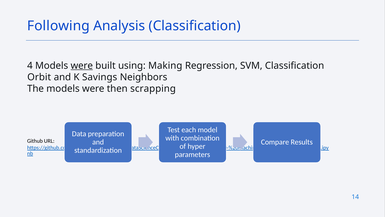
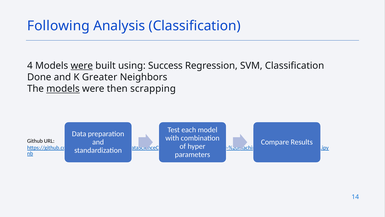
Making: Making -> Success
Orbit: Orbit -> Done
Savings: Savings -> Greater
models at (63, 89) underline: none -> present
